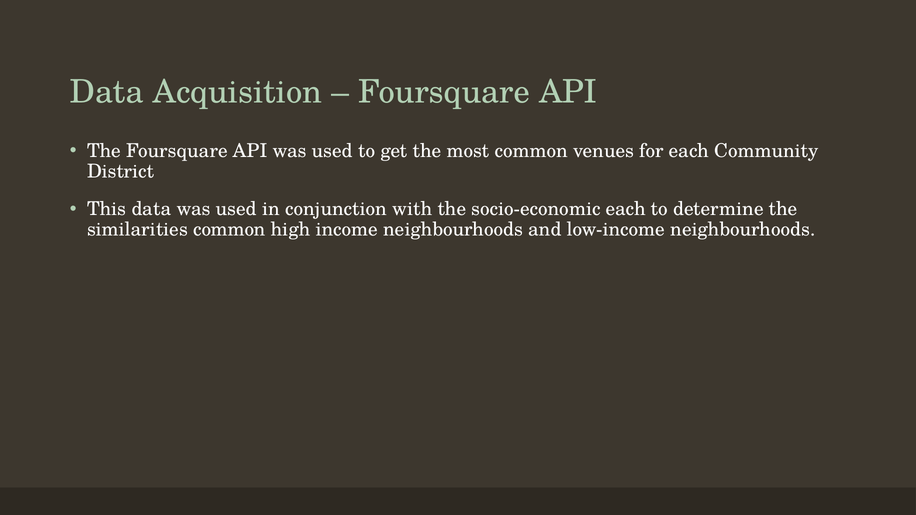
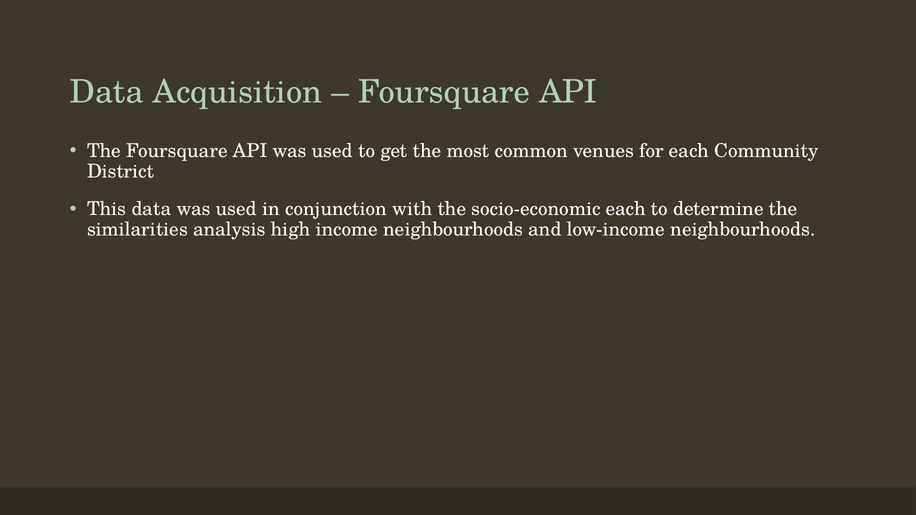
similarities common: common -> analysis
